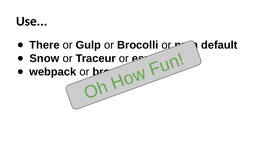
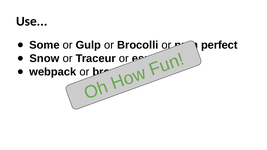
There: There -> Some
default: default -> perfect
